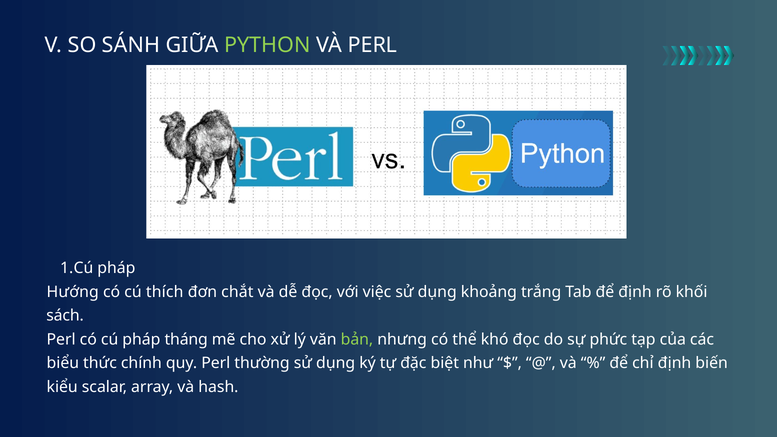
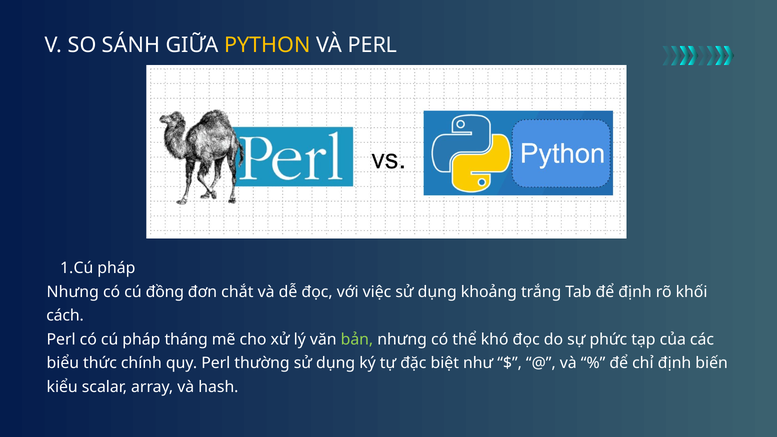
PYTHON colour: light green -> yellow
Hướng at (73, 292): Hướng -> Nhưng
thích: thích -> đồng
sách: sách -> cách
